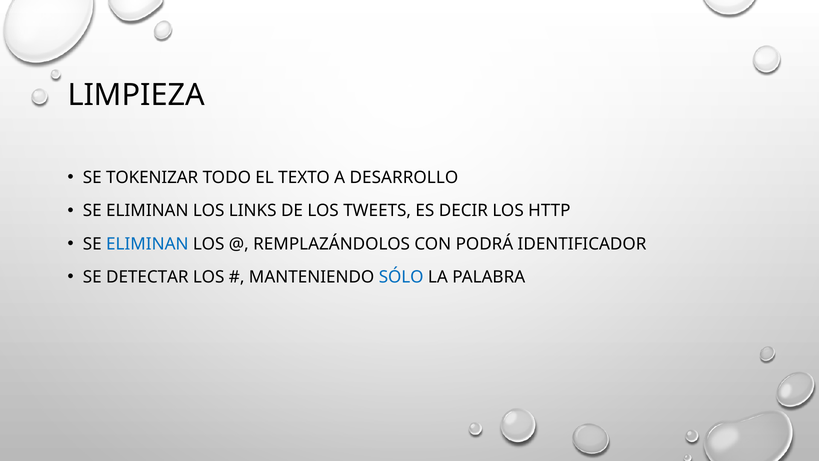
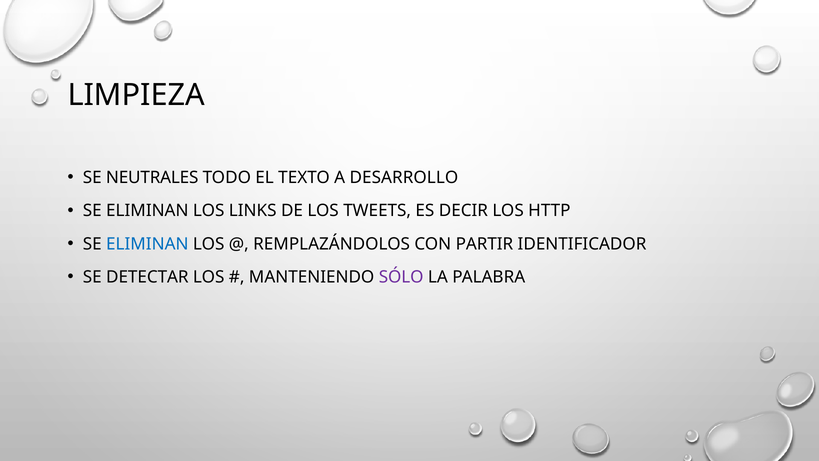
TOKENIZAR: TOKENIZAR -> NEUTRALES
PODRÁ: PODRÁ -> PARTIR
SÓLO colour: blue -> purple
